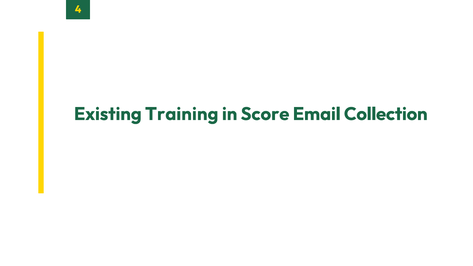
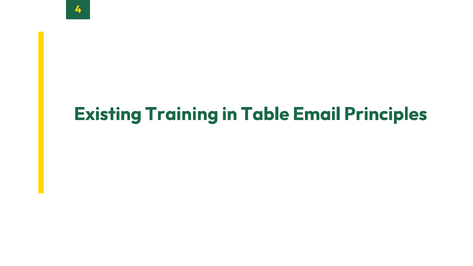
Score: Score -> Table
Collection: Collection -> Principles
